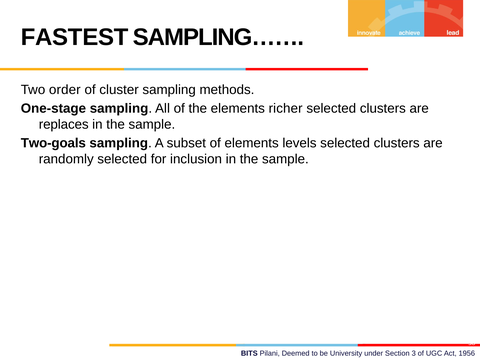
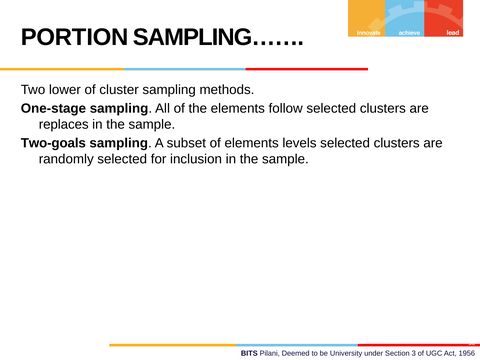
FASTEST: FASTEST -> PORTION
order: order -> lower
richer: richer -> follow
